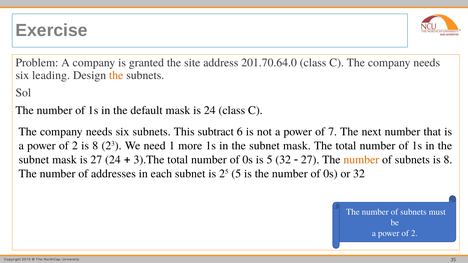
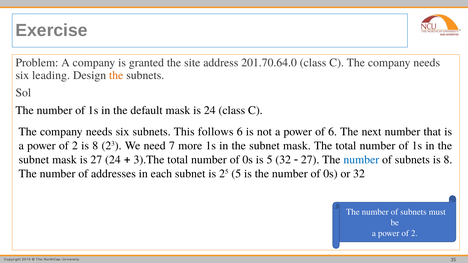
subtract: subtract -> follows
of 7: 7 -> 6
1: 1 -> 7
number at (361, 160) colour: orange -> blue
